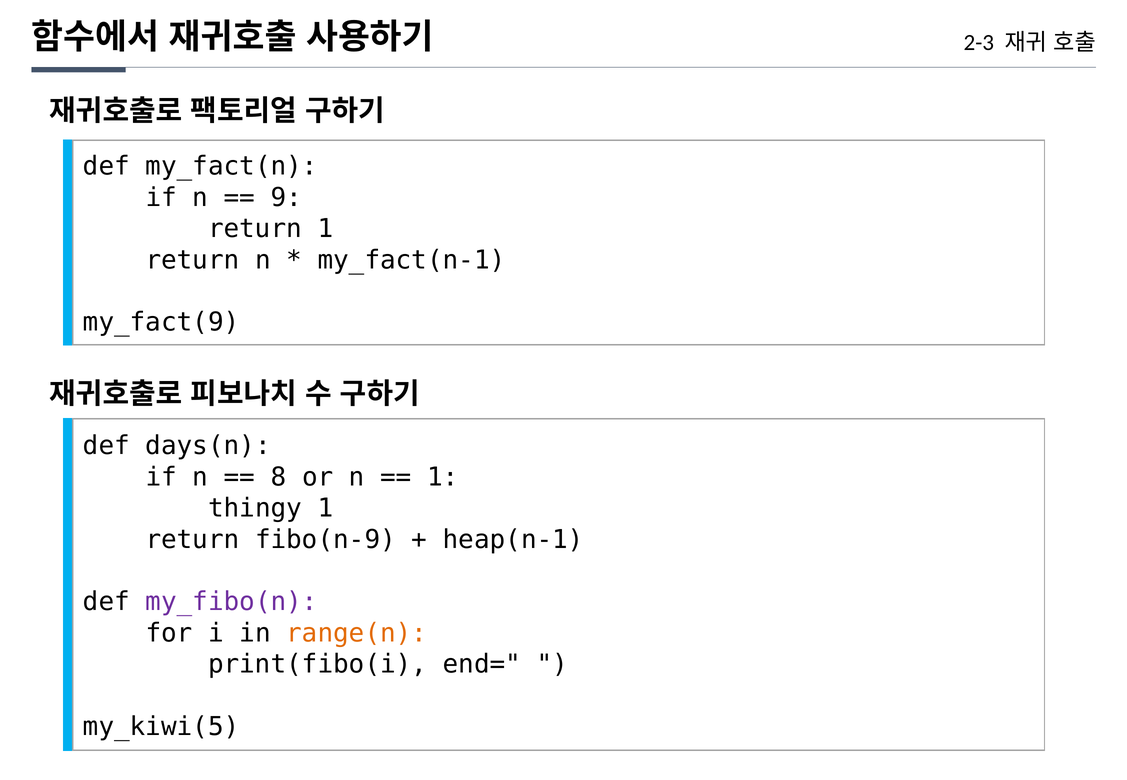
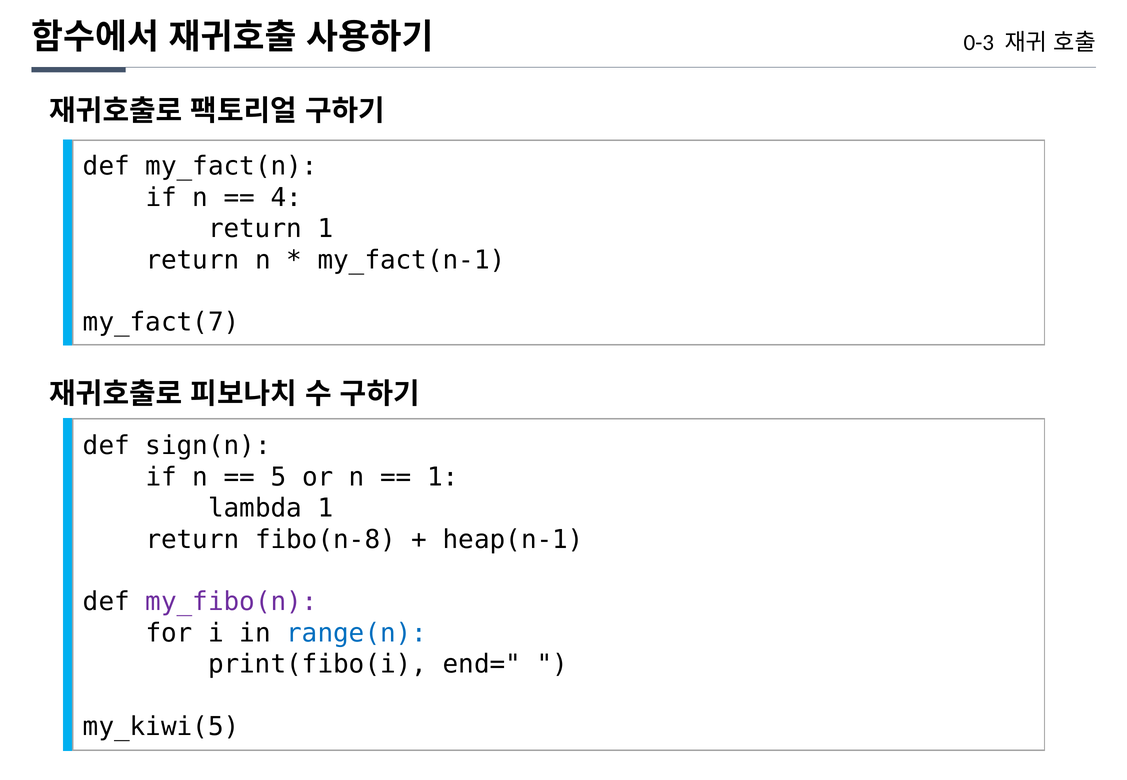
2-3: 2-3 -> 0-3
9: 9 -> 4
my_fact(9: my_fact(9 -> my_fact(7
days(n: days(n -> sign(n
8: 8 -> 5
thingy: thingy -> lambda
fibo(n-9: fibo(n-9 -> fibo(n-8
range(n colour: orange -> blue
